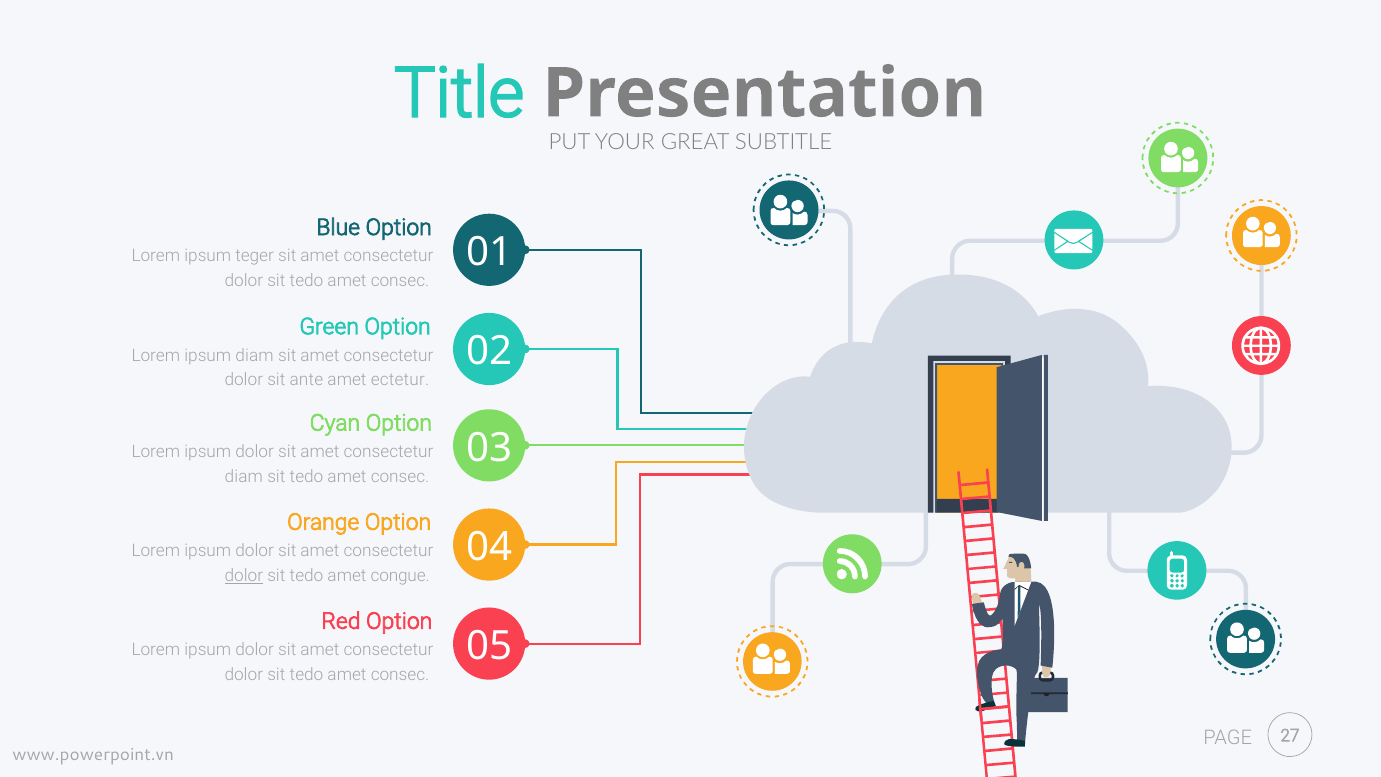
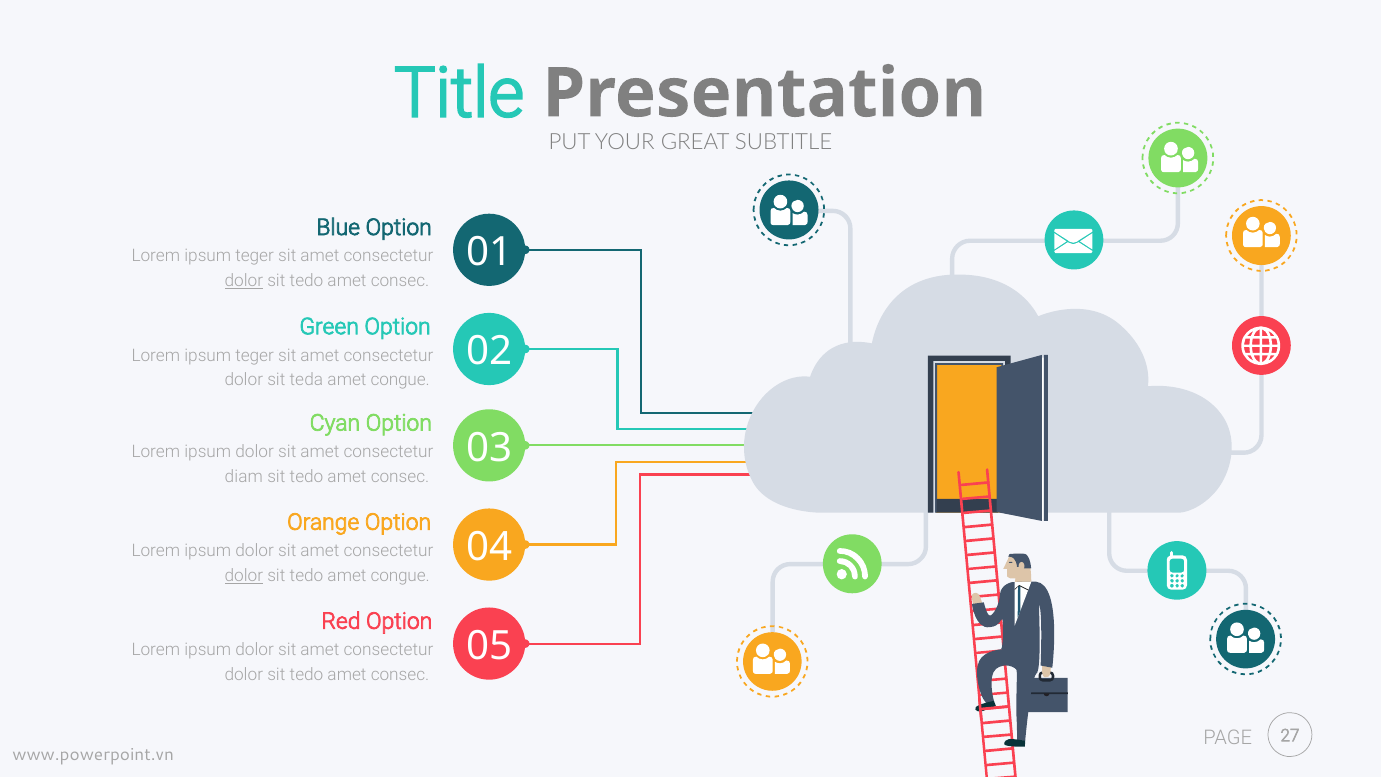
dolor at (244, 281) underline: none -> present
diam at (255, 355): diam -> teger
ante: ante -> teda
ectetur at (400, 380): ectetur -> congue
